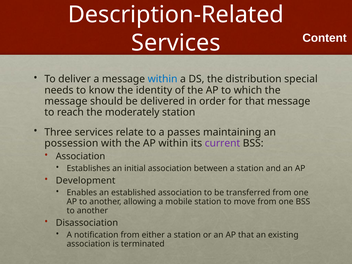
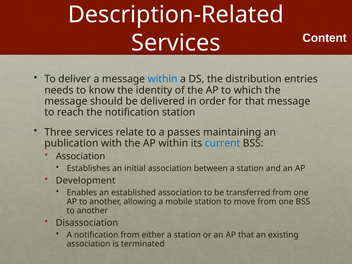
special: special -> entries
the moderately: moderately -> notification
possession: possession -> publication
current colour: purple -> blue
